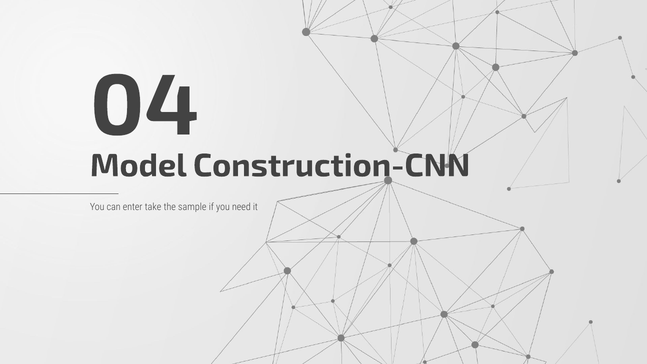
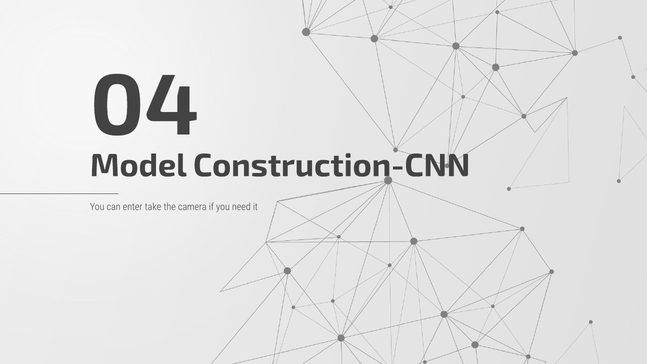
sample: sample -> camera
